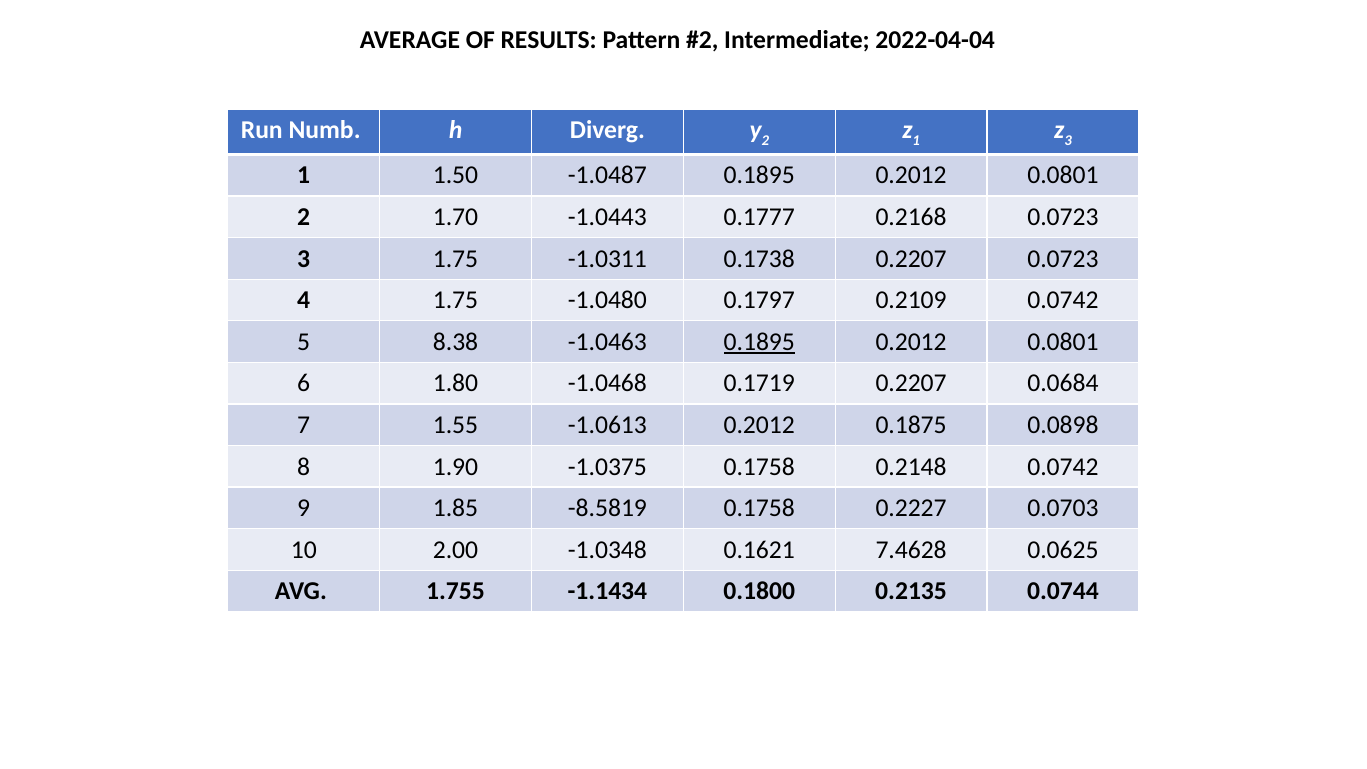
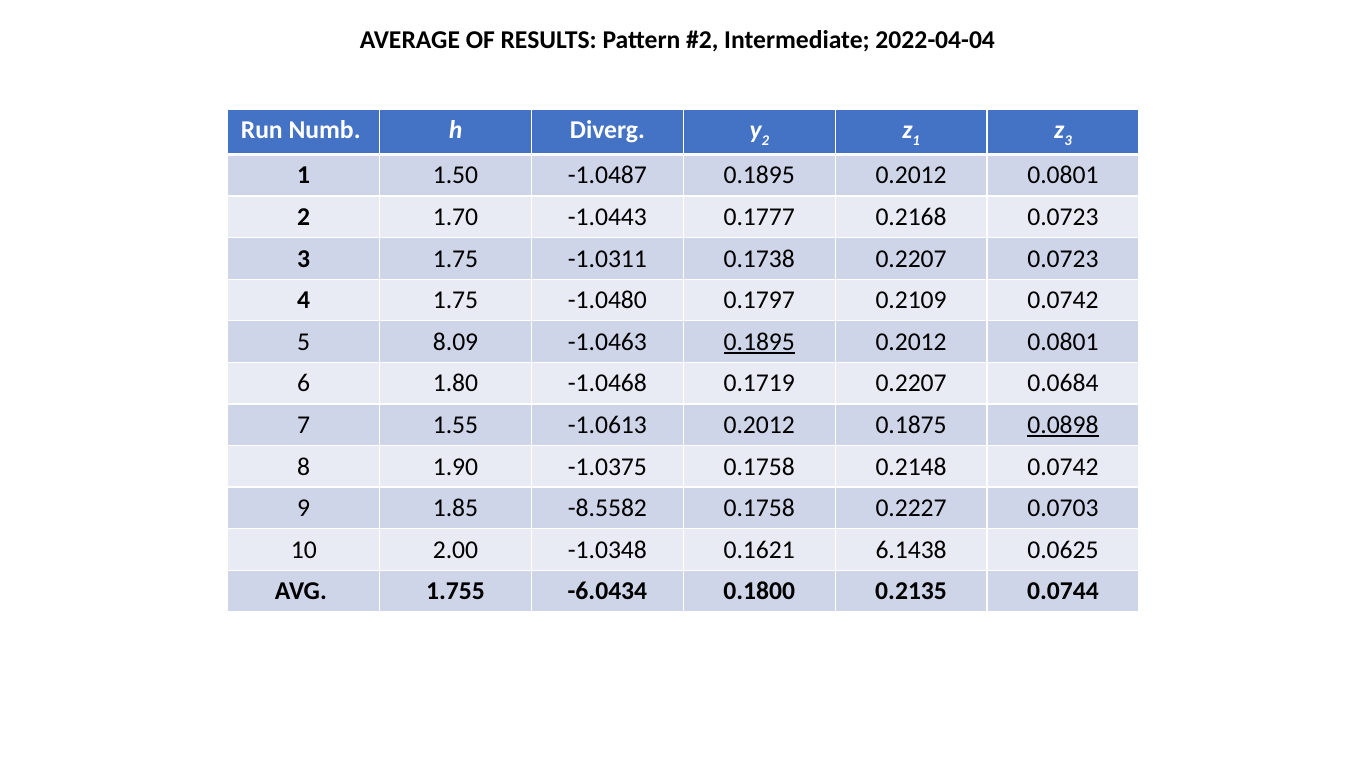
8.38: 8.38 -> 8.09
0.0898 underline: none -> present
-8.5819: -8.5819 -> -8.5582
7.4628: 7.4628 -> 6.1438
-1.1434: -1.1434 -> -6.0434
